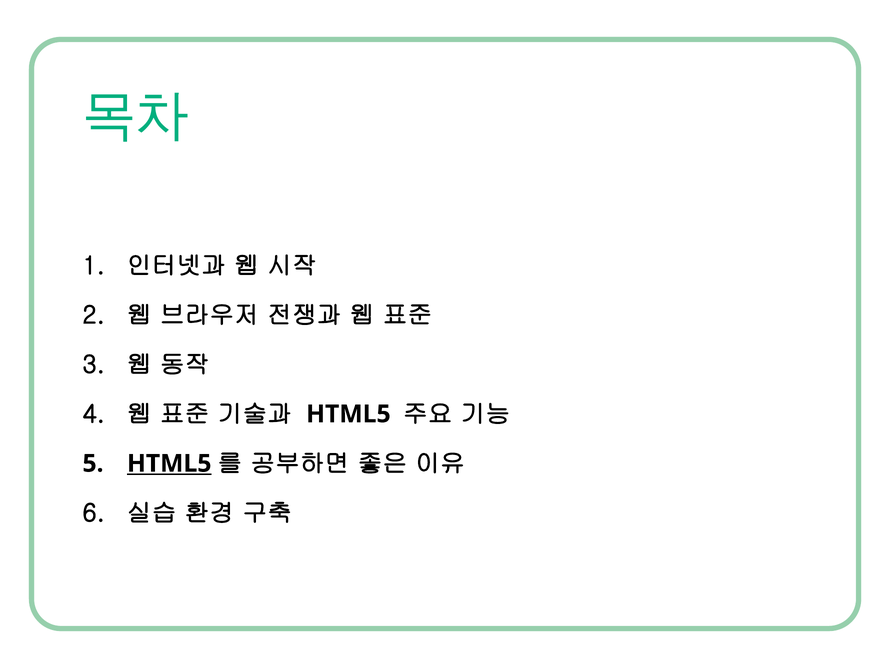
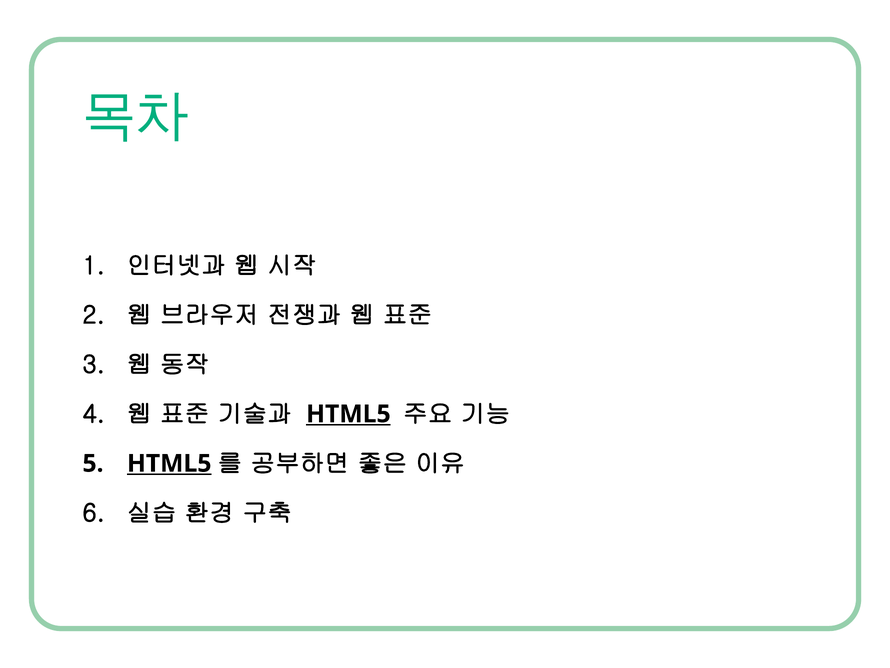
HTML5 at (348, 414) underline: none -> present
